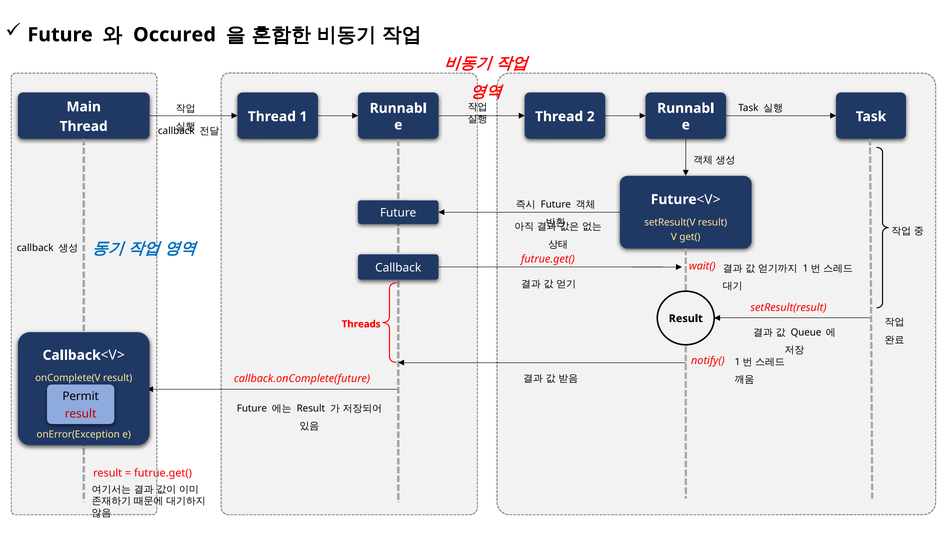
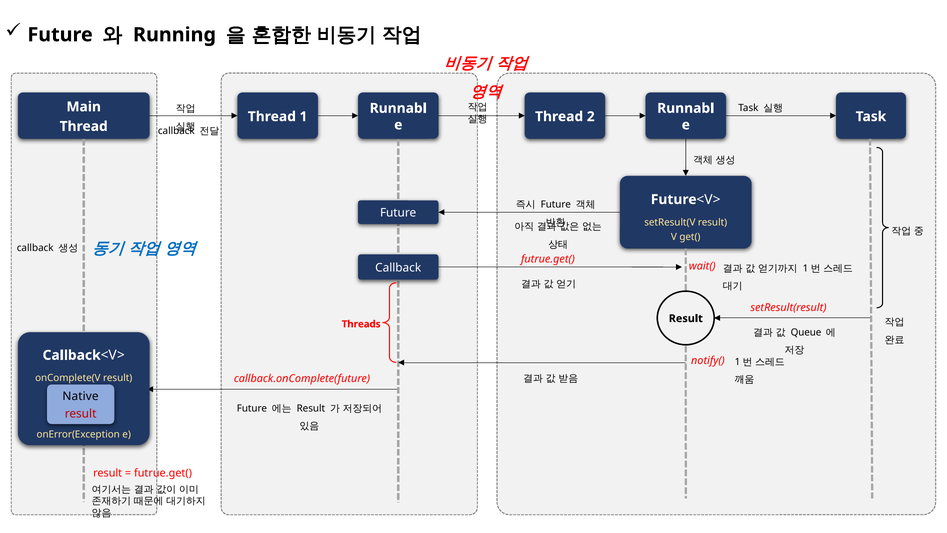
Occured: Occured -> Running
Permit: Permit -> Native
